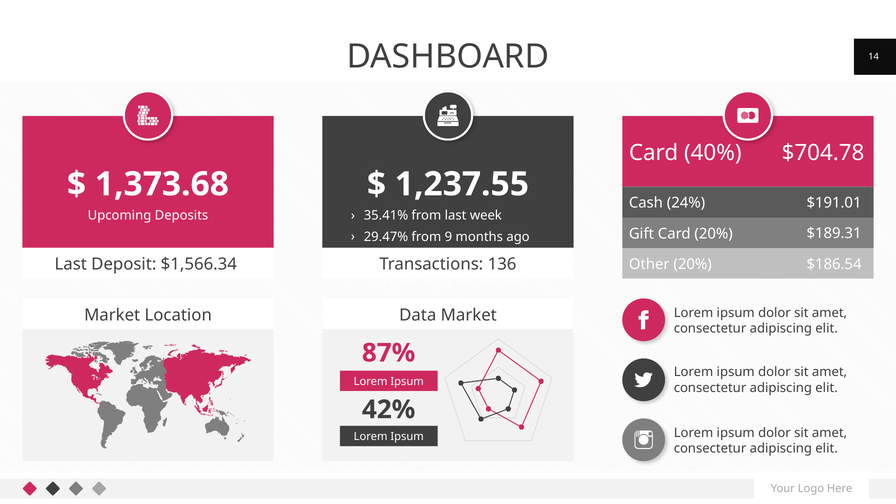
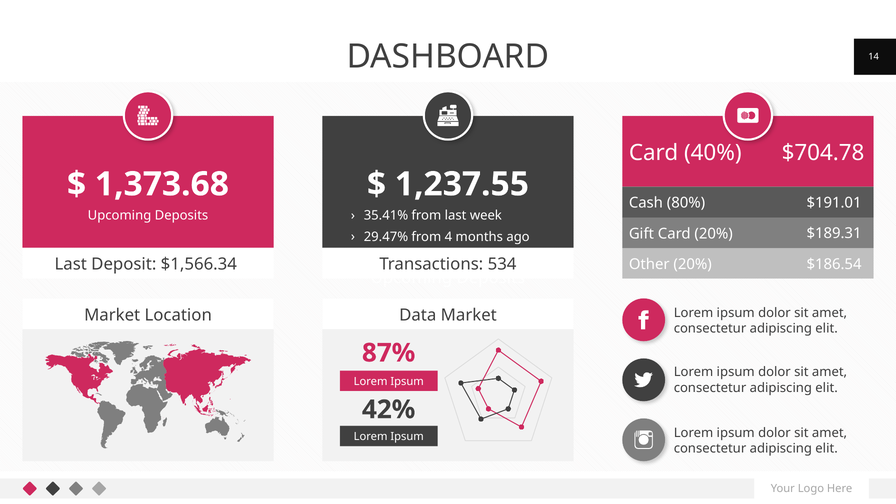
24%: 24% -> 80%
9: 9 -> 4
136: 136 -> 534
